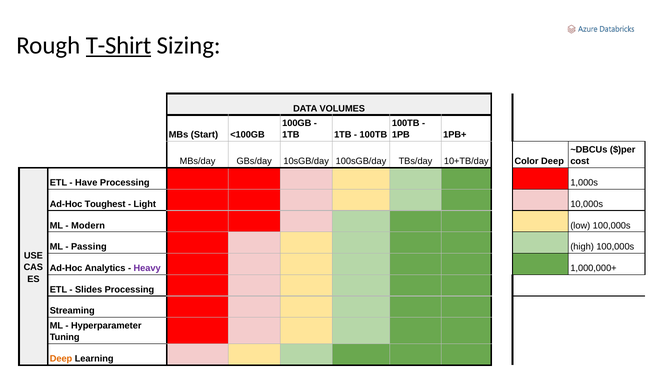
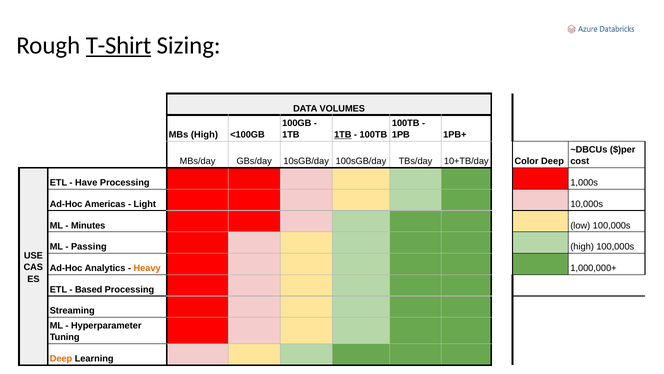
MBs Start: Start -> High
1TB at (343, 135) underline: none -> present
Toughest: Toughest -> Americas
Modern: Modern -> Minutes
Heavy colour: purple -> orange
Slides: Slides -> Based
